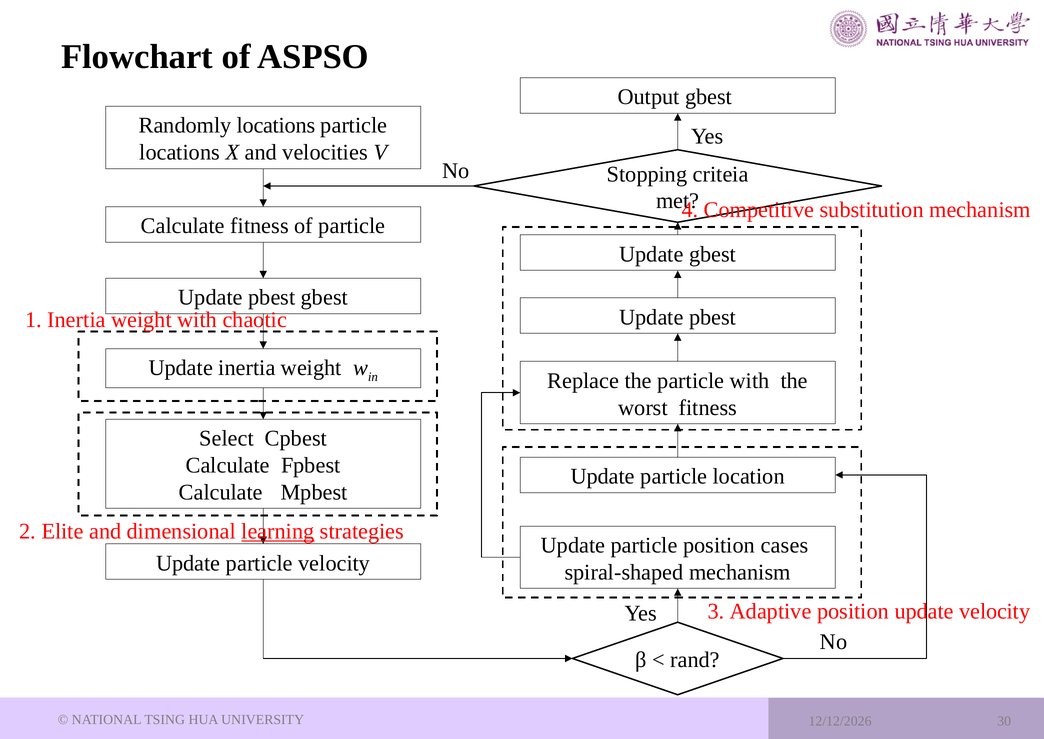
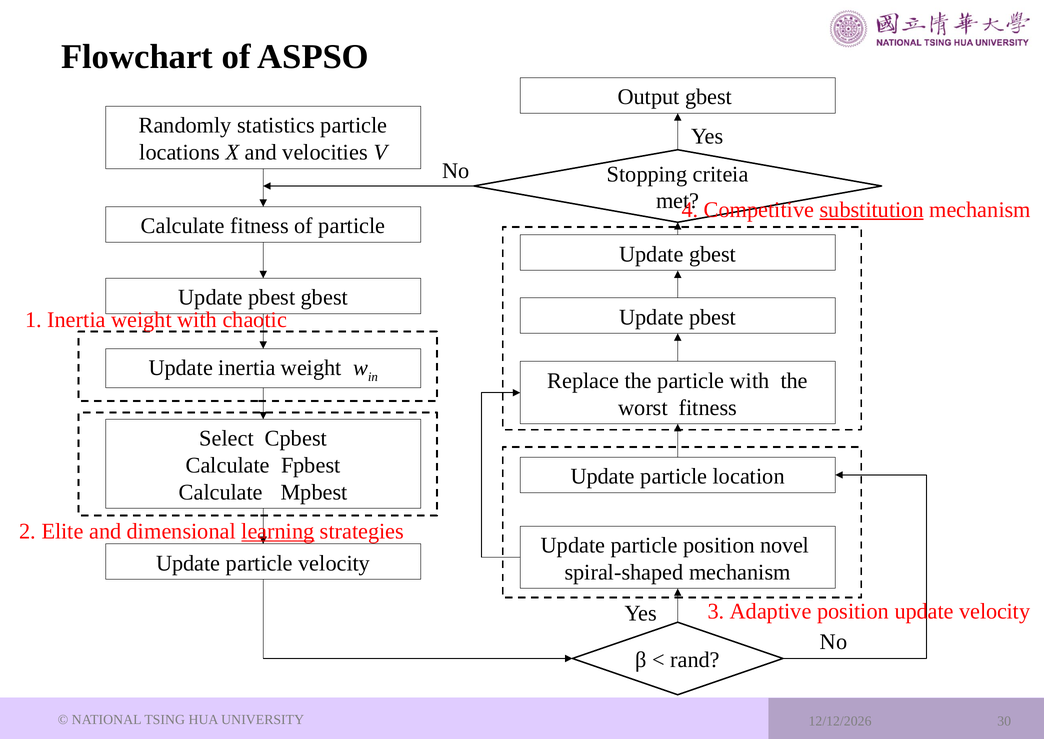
Randomly locations: locations -> statistics
substitution underline: none -> present
cases: cases -> novel
